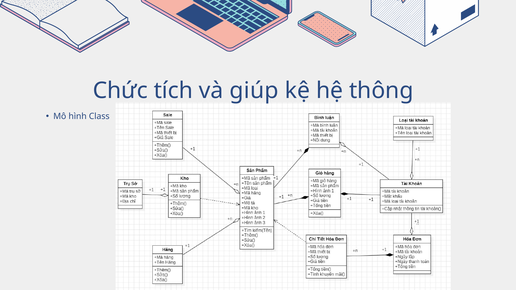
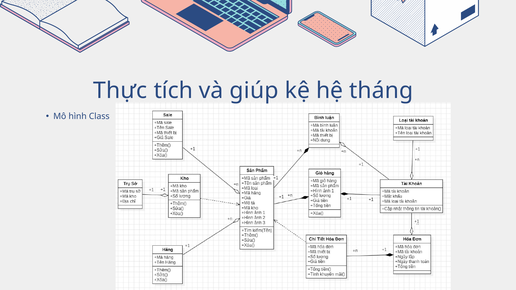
Chức: Chức -> Thực
thông: thông -> tháng
